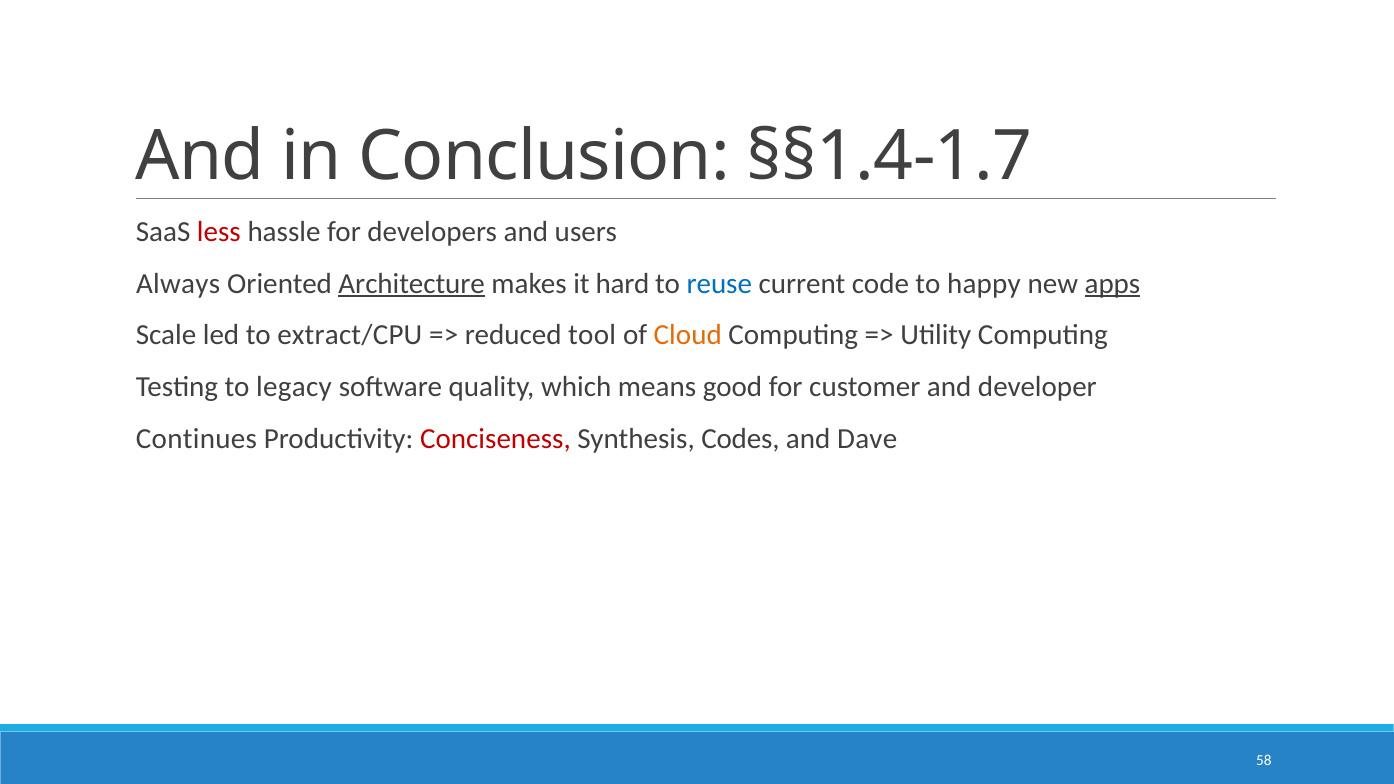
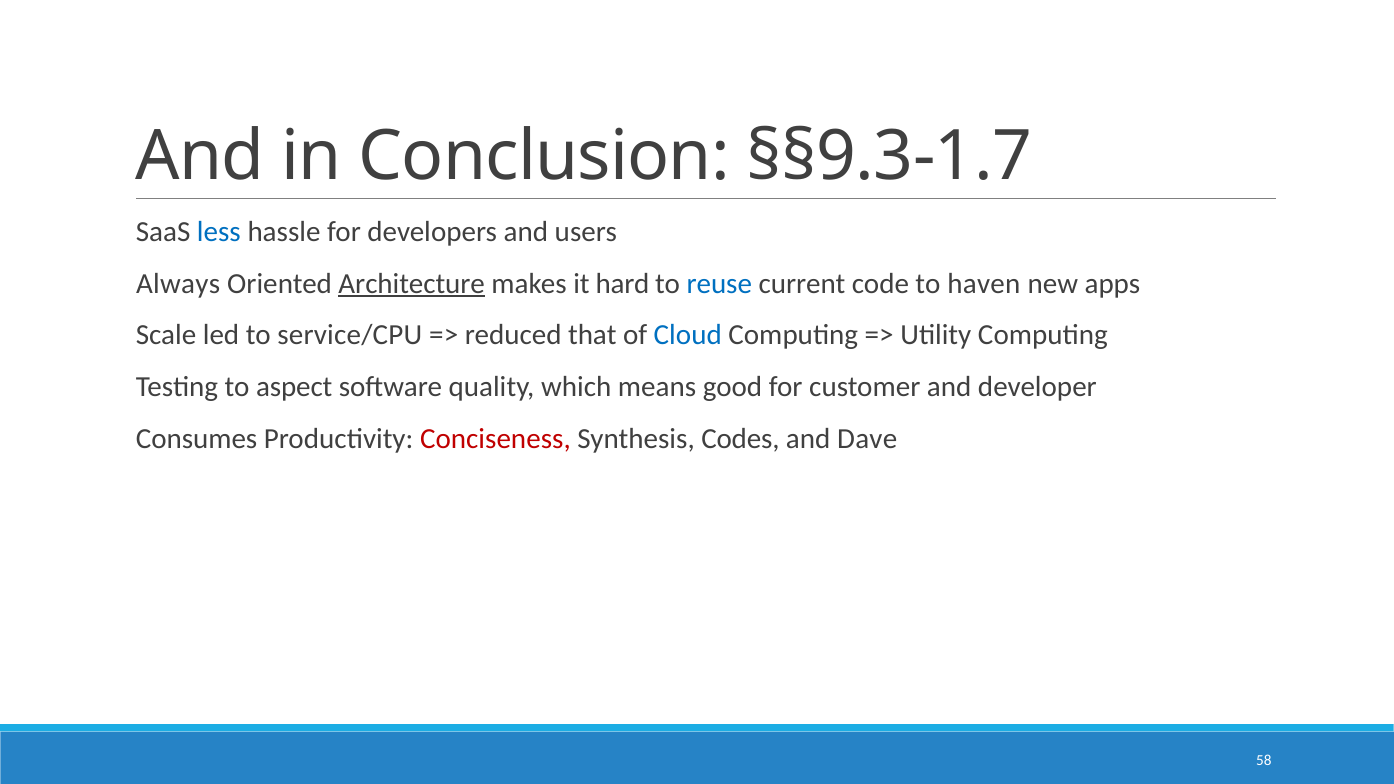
§§1.4-1.7: §§1.4-1.7 -> §§9.3-1.7
less colour: red -> blue
happy: happy -> haven
apps underline: present -> none
extract/CPU: extract/CPU -> service/CPU
tool: tool -> that
Cloud colour: orange -> blue
legacy: legacy -> aspect
Continues: Continues -> Consumes
